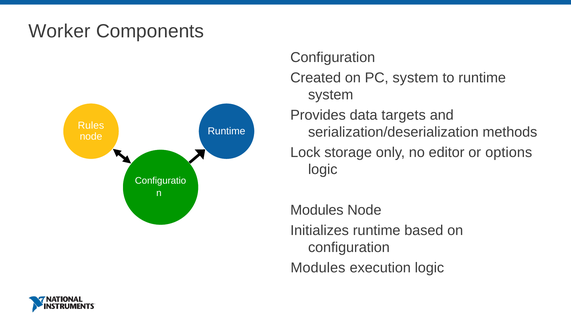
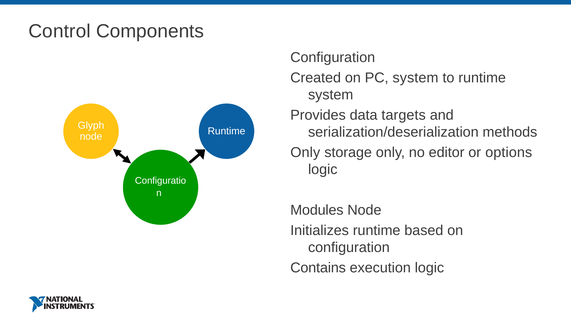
Worker: Worker -> Control
Rules: Rules -> Glyph
Lock at (305, 153): Lock -> Only
Modules at (318, 268): Modules -> Contains
